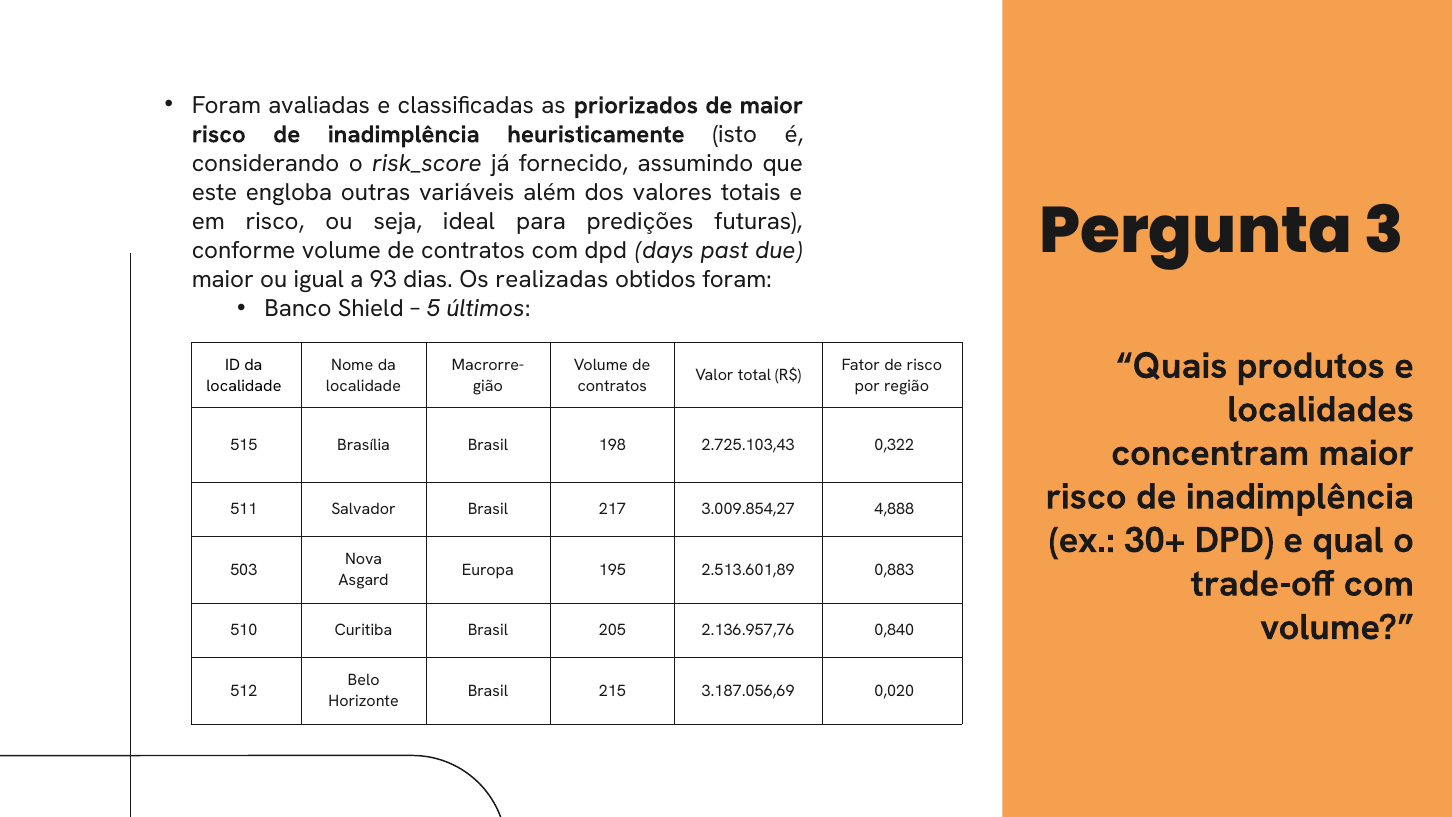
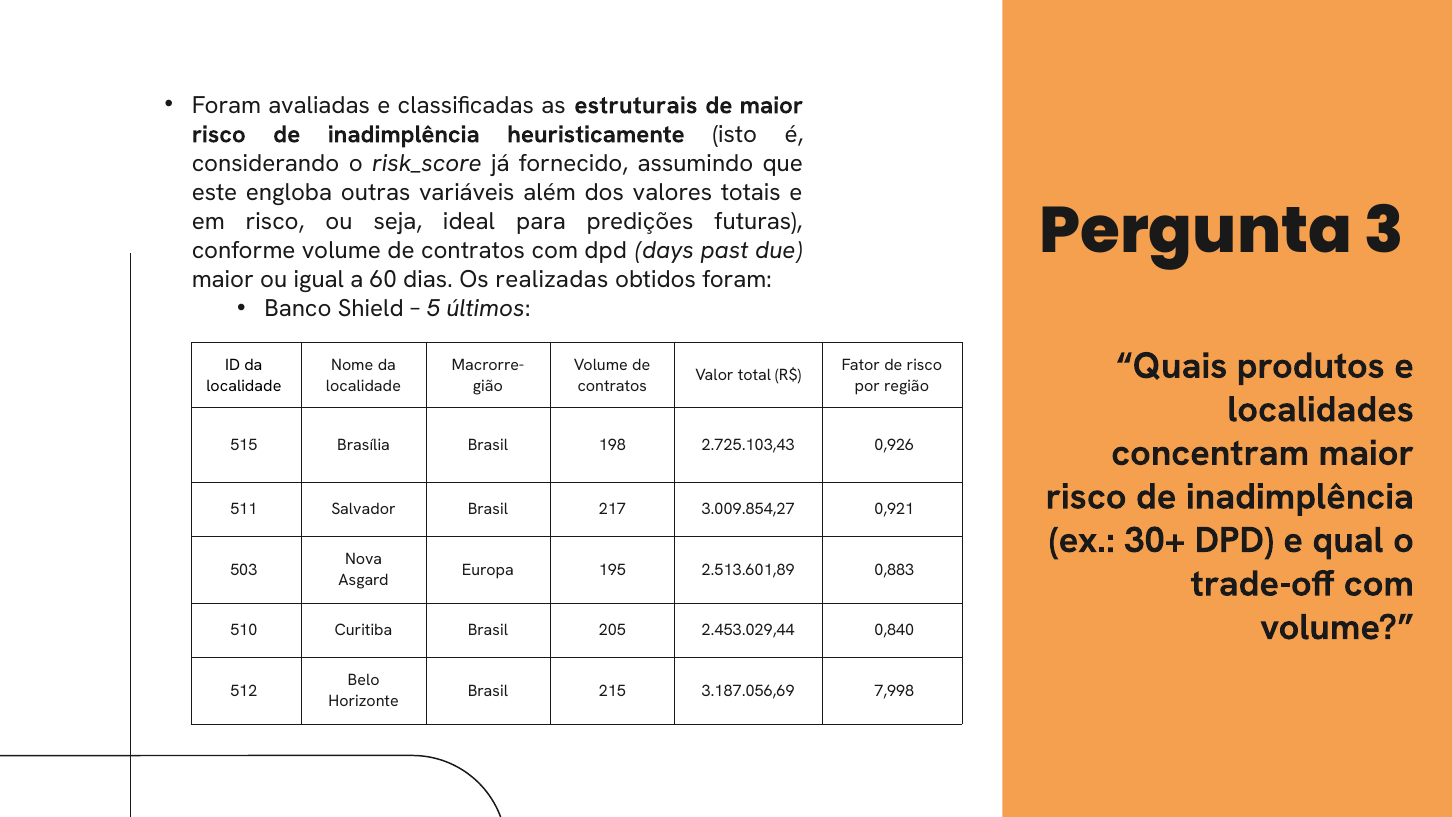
priorizados: priorizados -> estruturais
93: 93 -> 60
0,322: 0,322 -> 0,926
4,888: 4,888 -> 0,921
2.136.957,76: 2.136.957,76 -> 2.453.029,44
0,020: 0,020 -> 7,998
